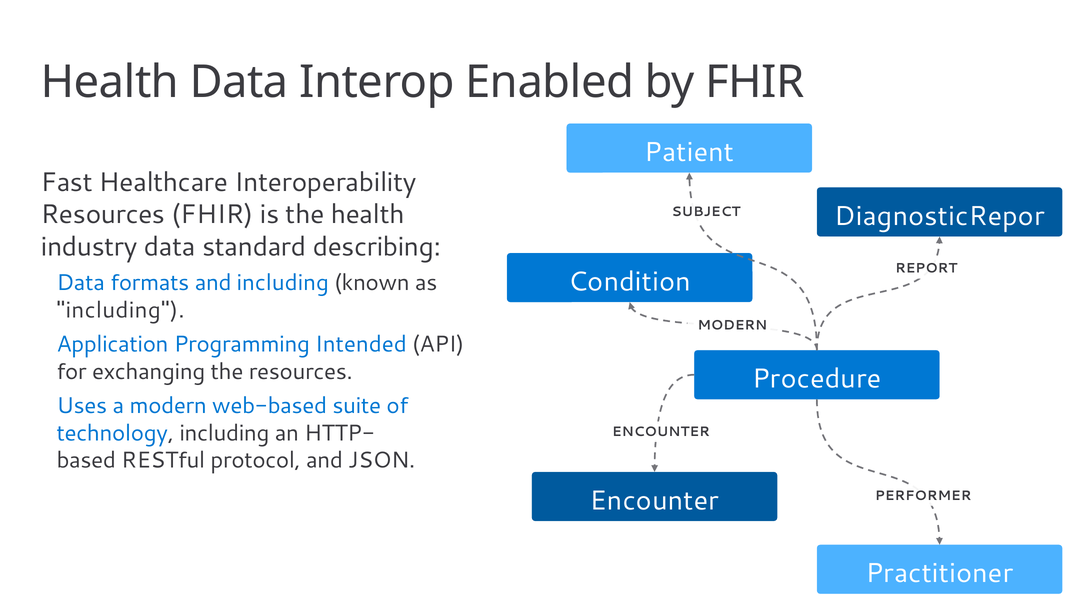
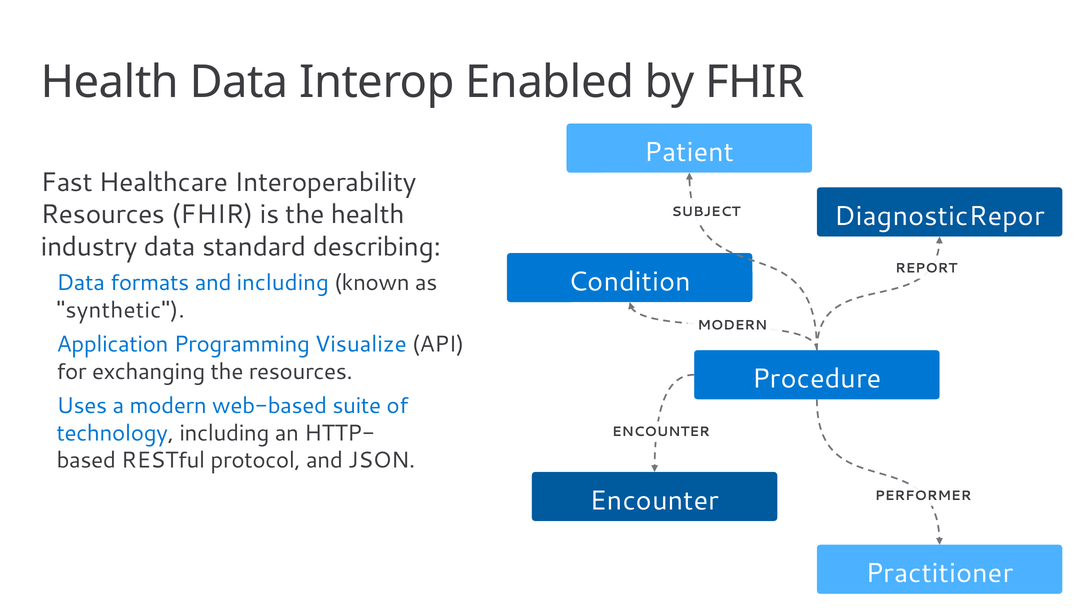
including at (121, 310): including -> synthetic
Intended: Intended -> Visualize
